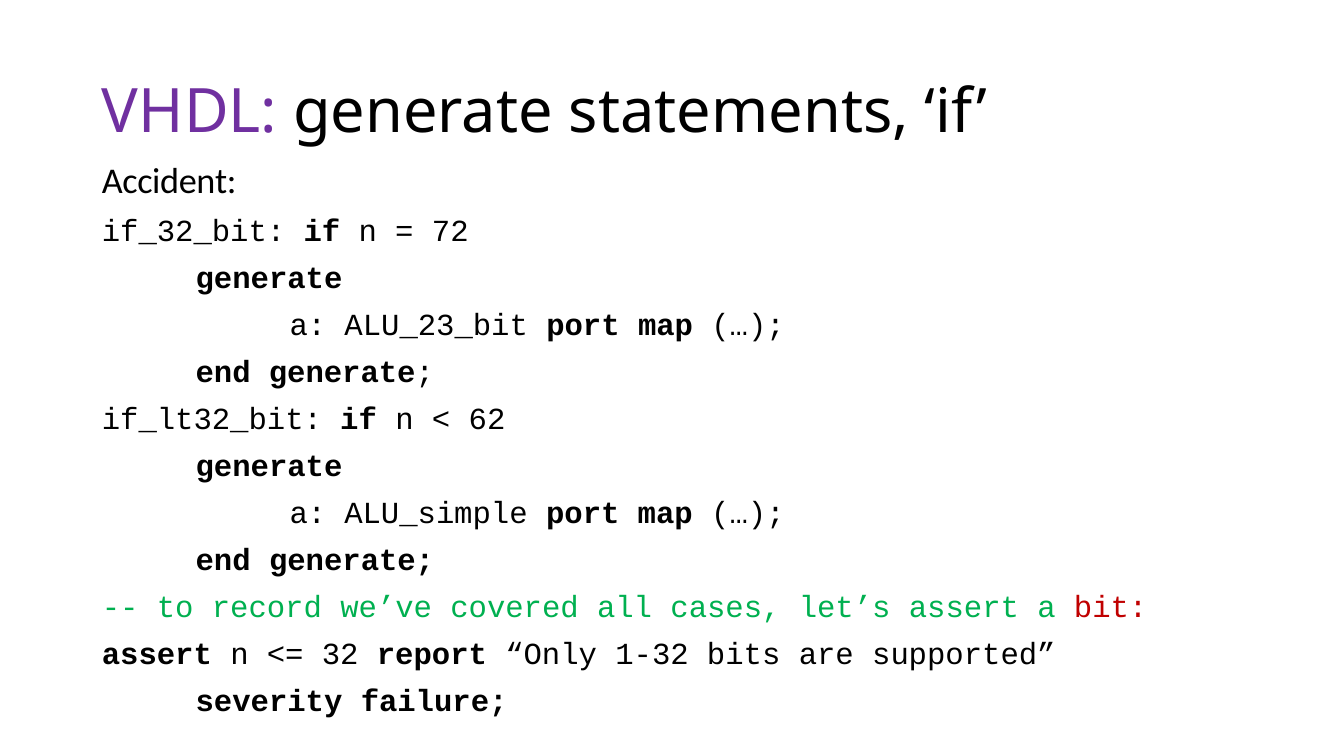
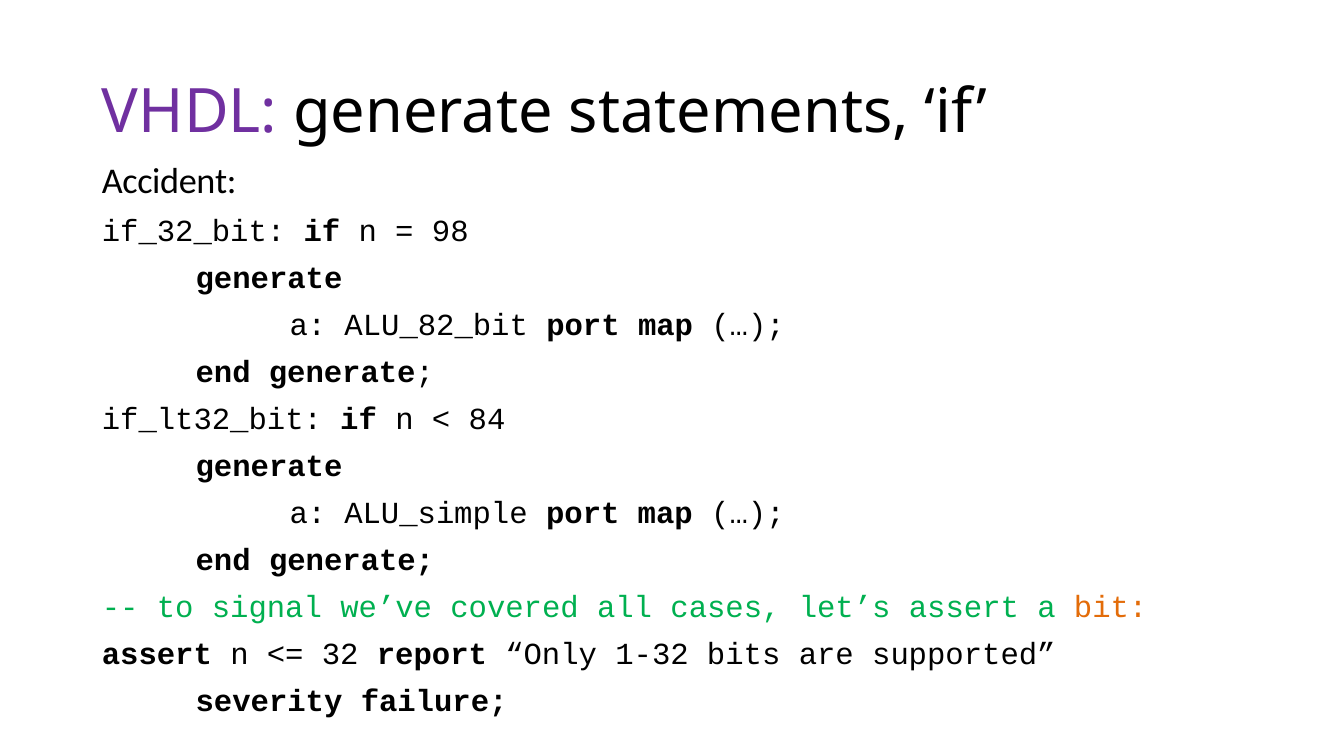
72: 72 -> 98
ALU_23_bit: ALU_23_bit -> ALU_82_bit
62: 62 -> 84
record: record -> signal
bit colour: red -> orange
